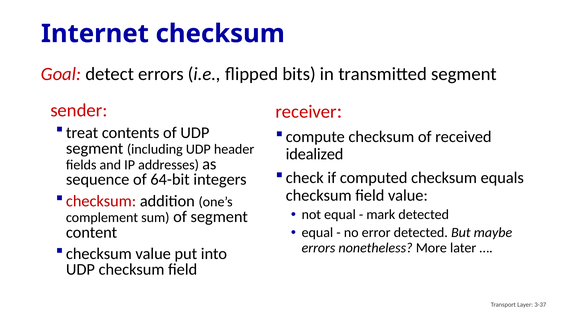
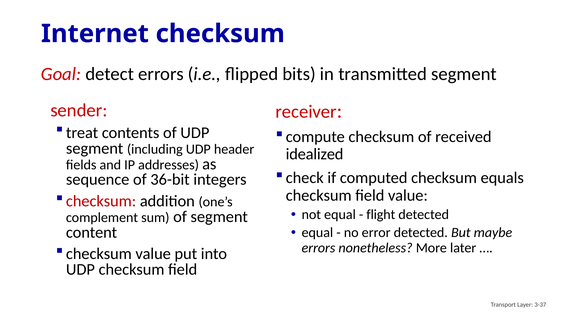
64-bit: 64-bit -> 36-bit
mark: mark -> flight
